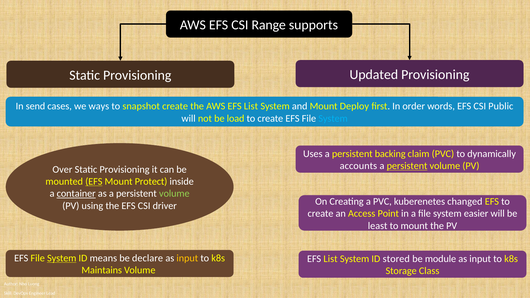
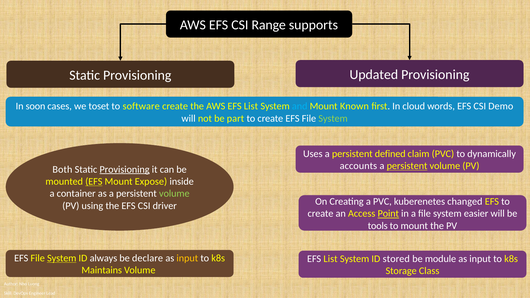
send: send -> soon
ways: ways -> toset
snapshot: snapshot -> software
and colour: white -> light blue
Deploy: Deploy -> Known
order: order -> cloud
Public: Public -> Demo
load: load -> part
System at (333, 118) colour: light blue -> light green
backing: backing -> defined
Over: Over -> Both
Provisioning at (125, 169) underline: none -> present
Protect: Protect -> Expose
container underline: present -> none
Point underline: none -> present
least: least -> tools
means: means -> always
